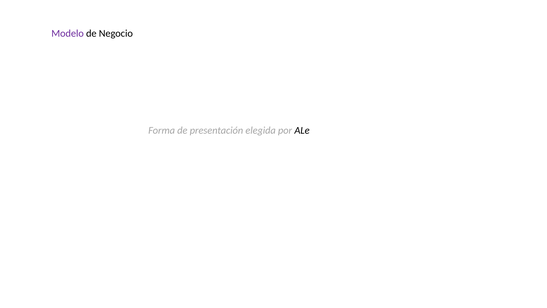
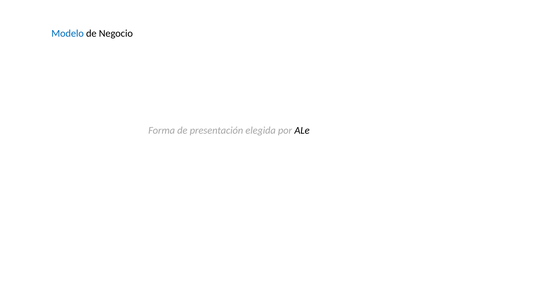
Modelo colour: purple -> blue
